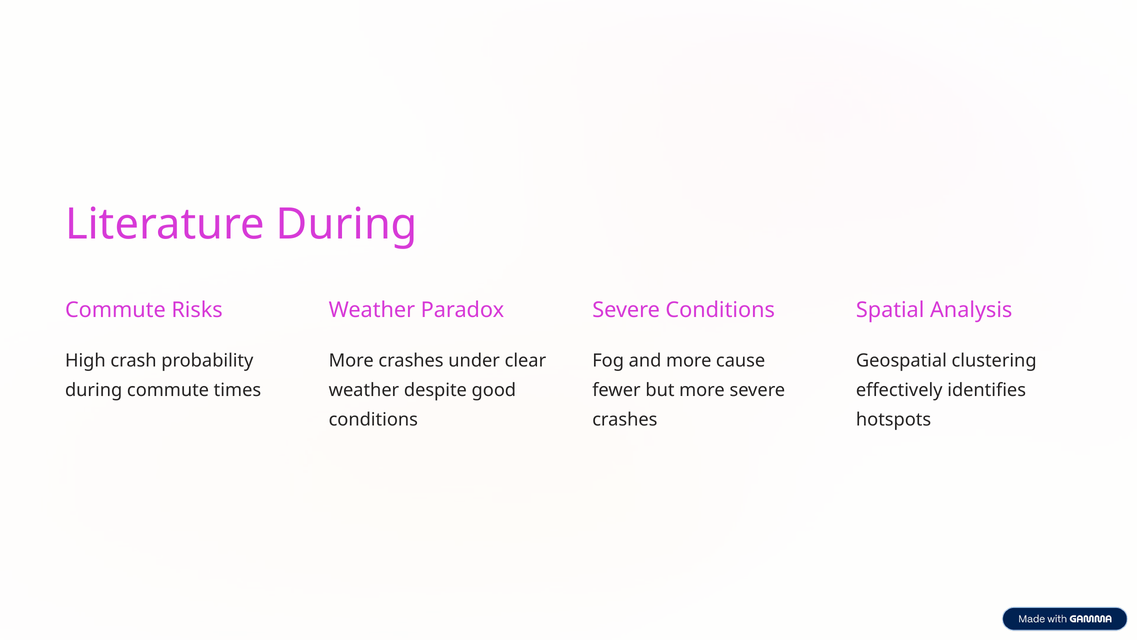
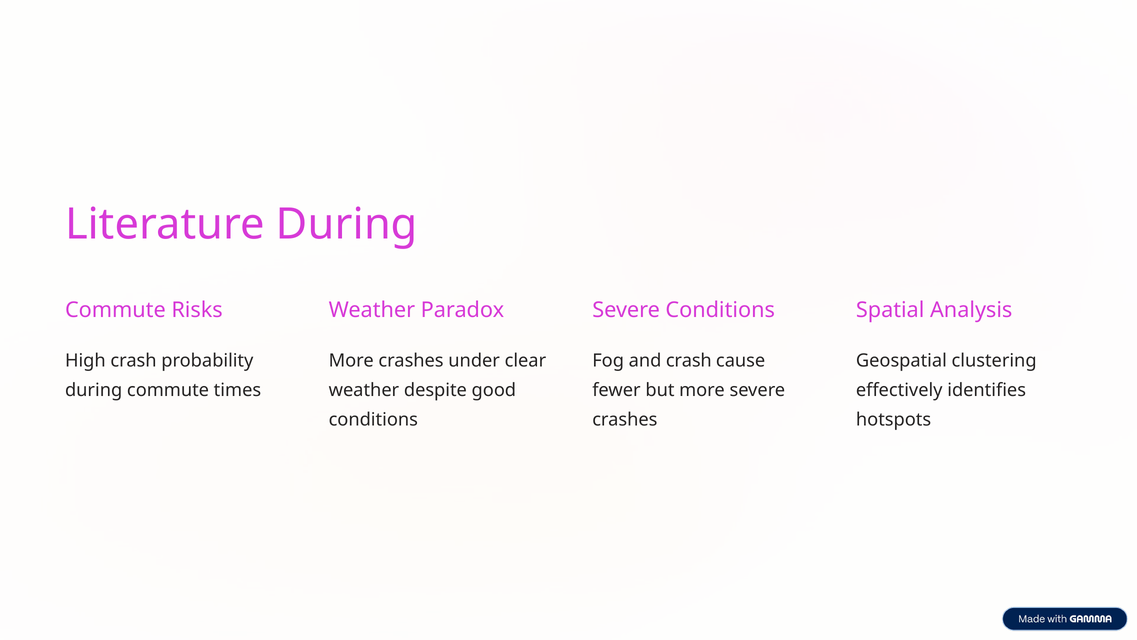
and more: more -> crash
